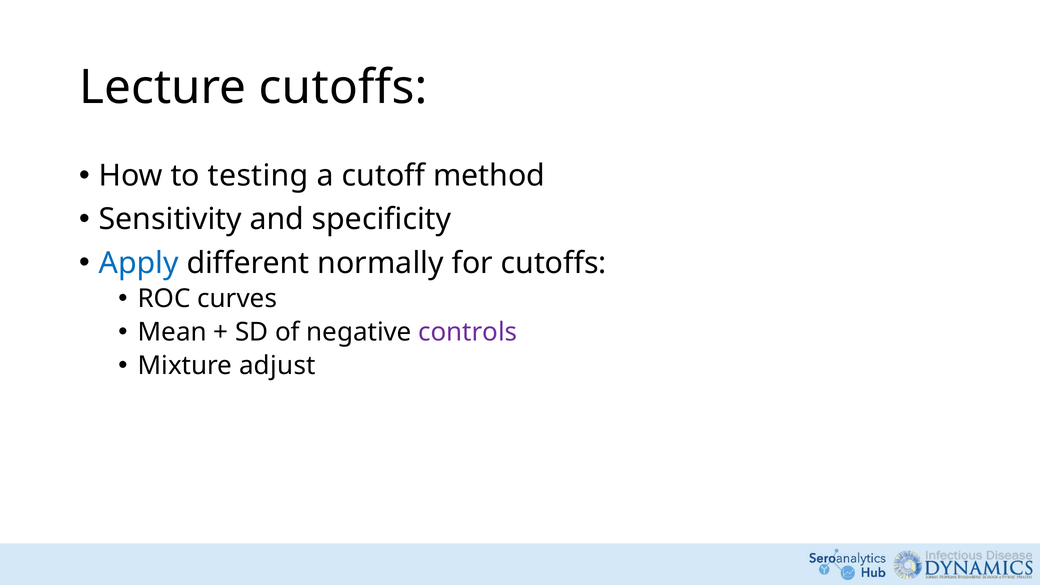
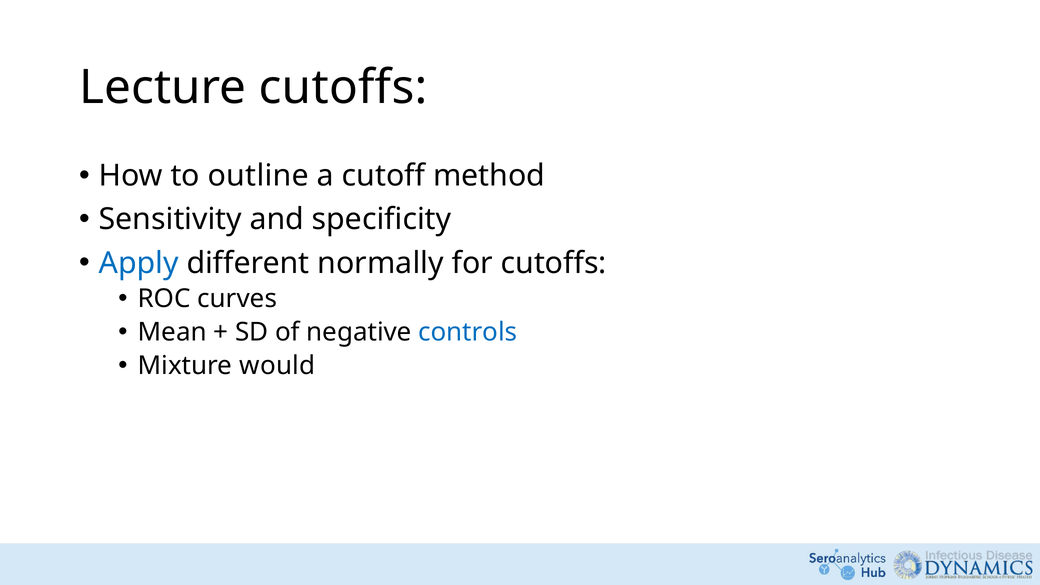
testing: testing -> outline
controls colour: purple -> blue
adjust: adjust -> would
